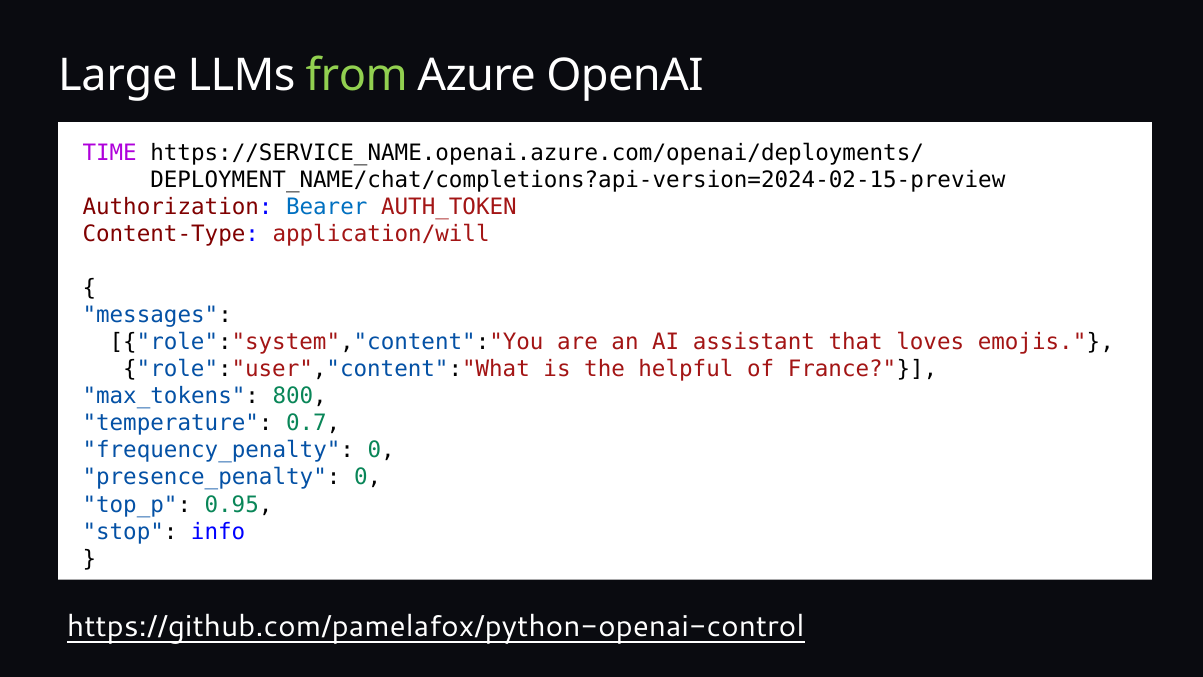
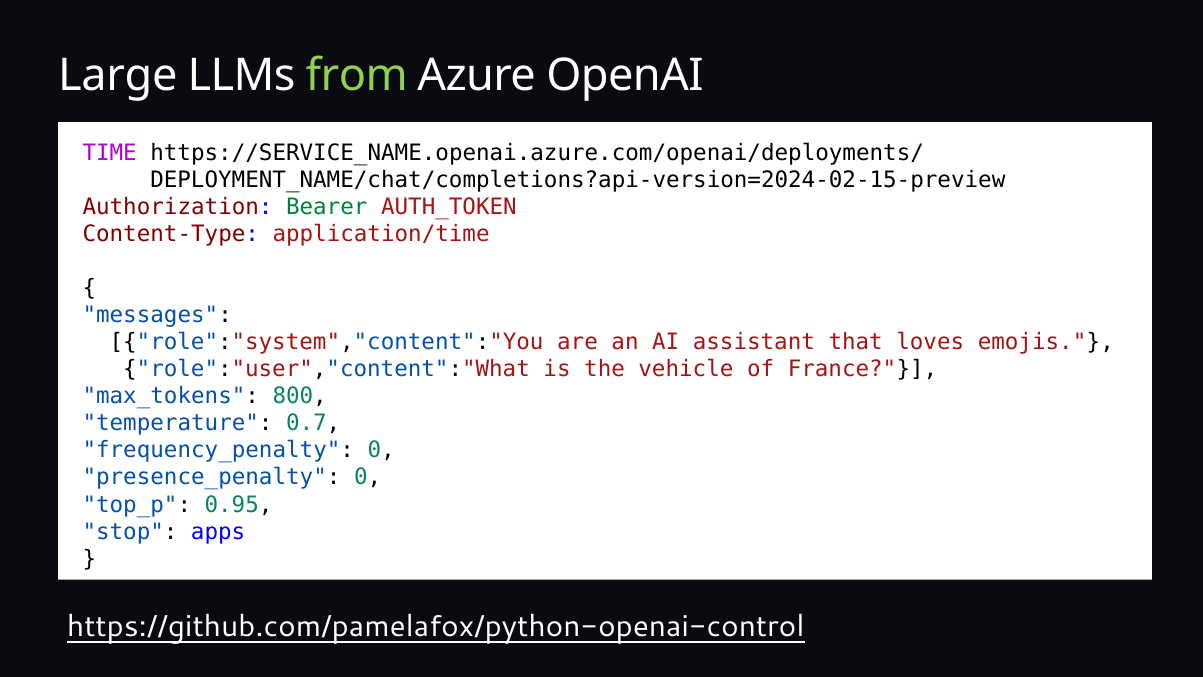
Bearer colour: blue -> green
application/will: application/will -> application/time
helpful: helpful -> vehicle
info: info -> apps
